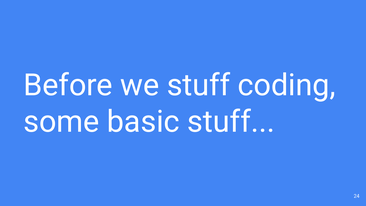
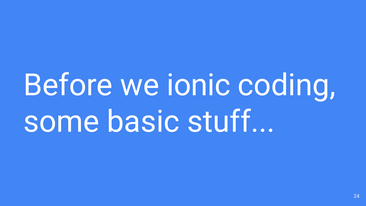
we stuff: stuff -> ionic
